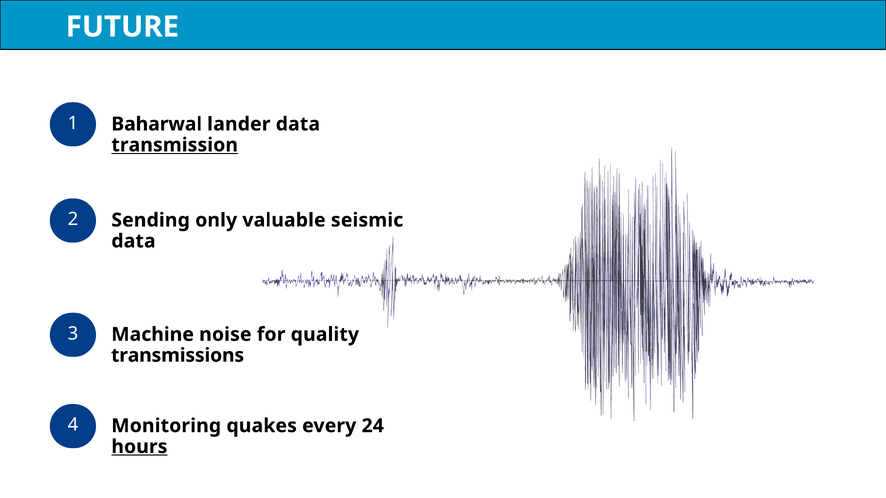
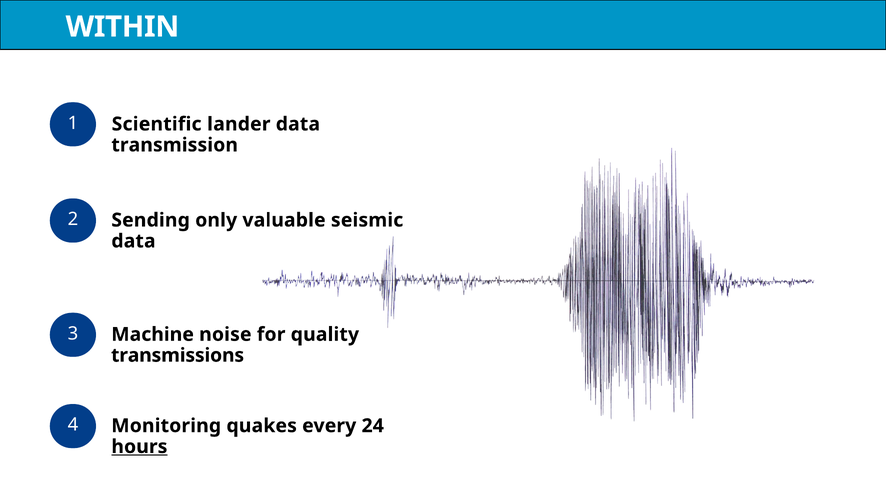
FUTURE: FUTURE -> WITHIN
Baharwal: Baharwal -> Scientific
transmission underline: present -> none
